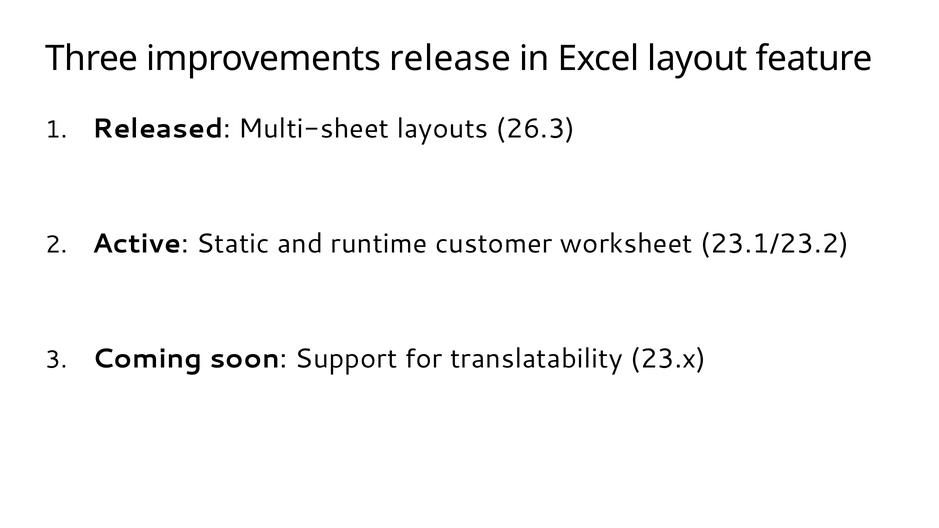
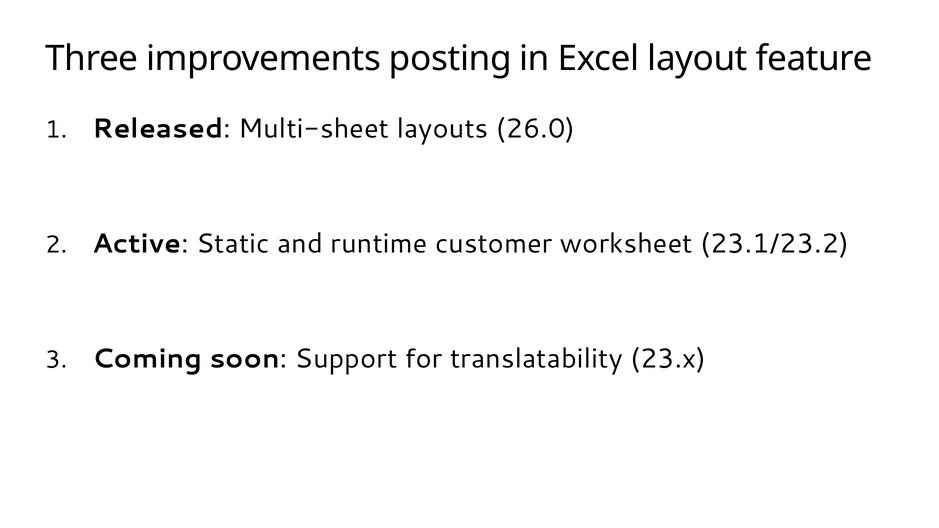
release: release -> posting
26.3: 26.3 -> 26.0
